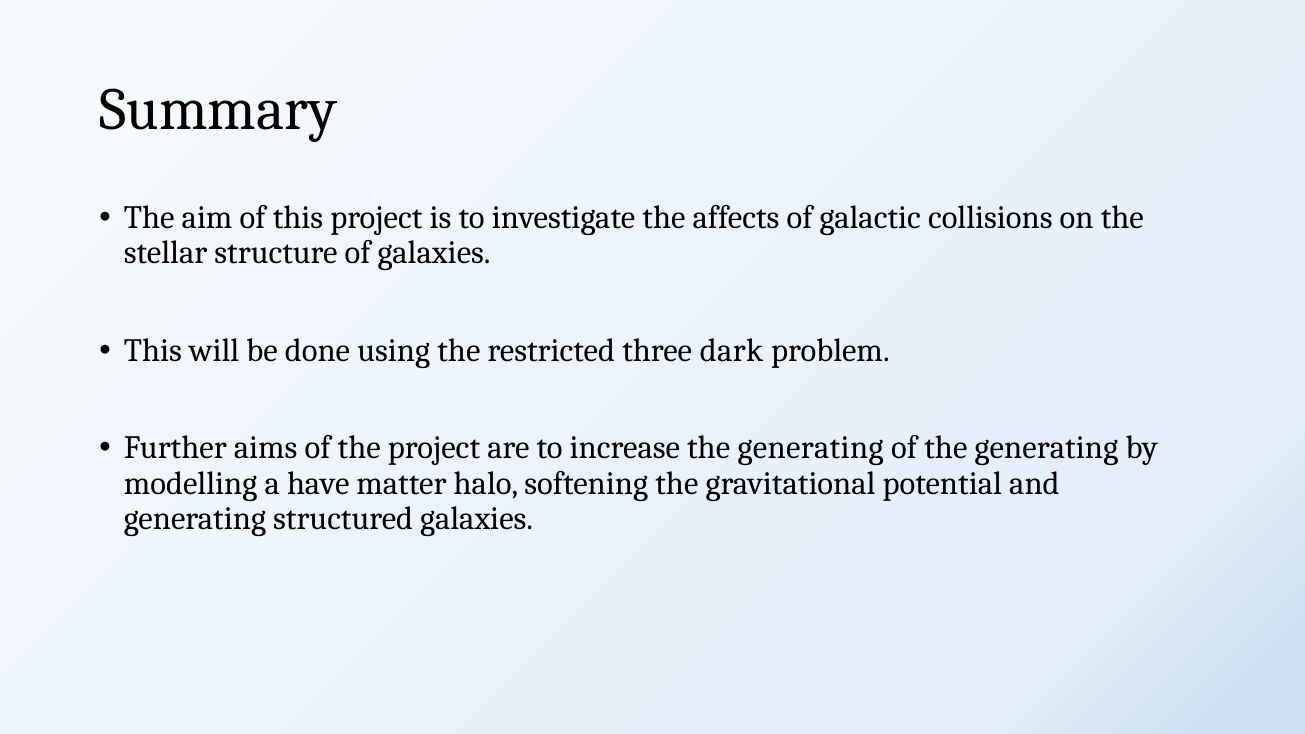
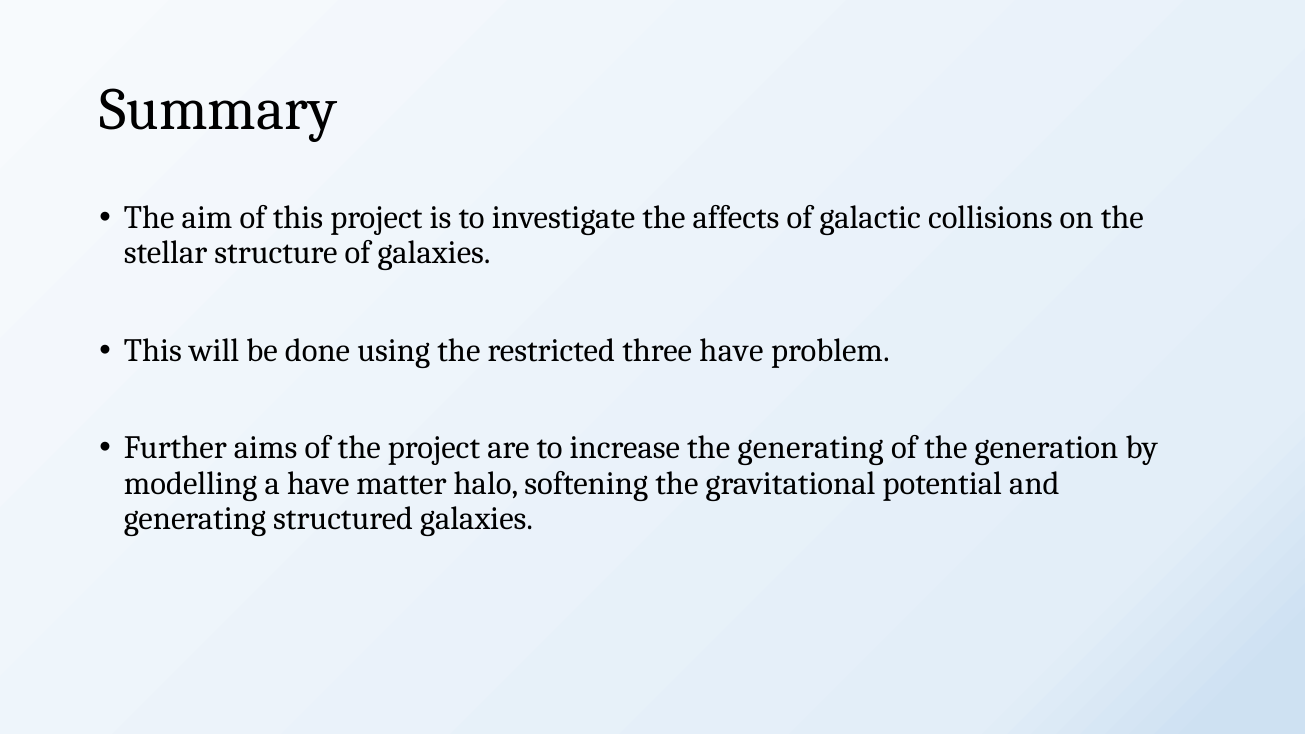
three dark: dark -> have
of the generating: generating -> generation
